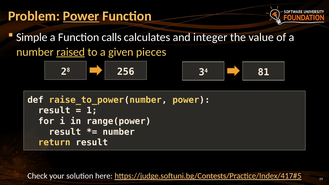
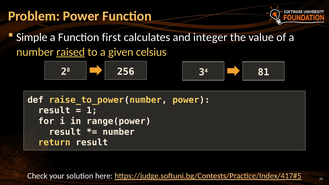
Power at (81, 16) underline: present -> none
calls: calls -> first
pieces: pieces -> celsius
